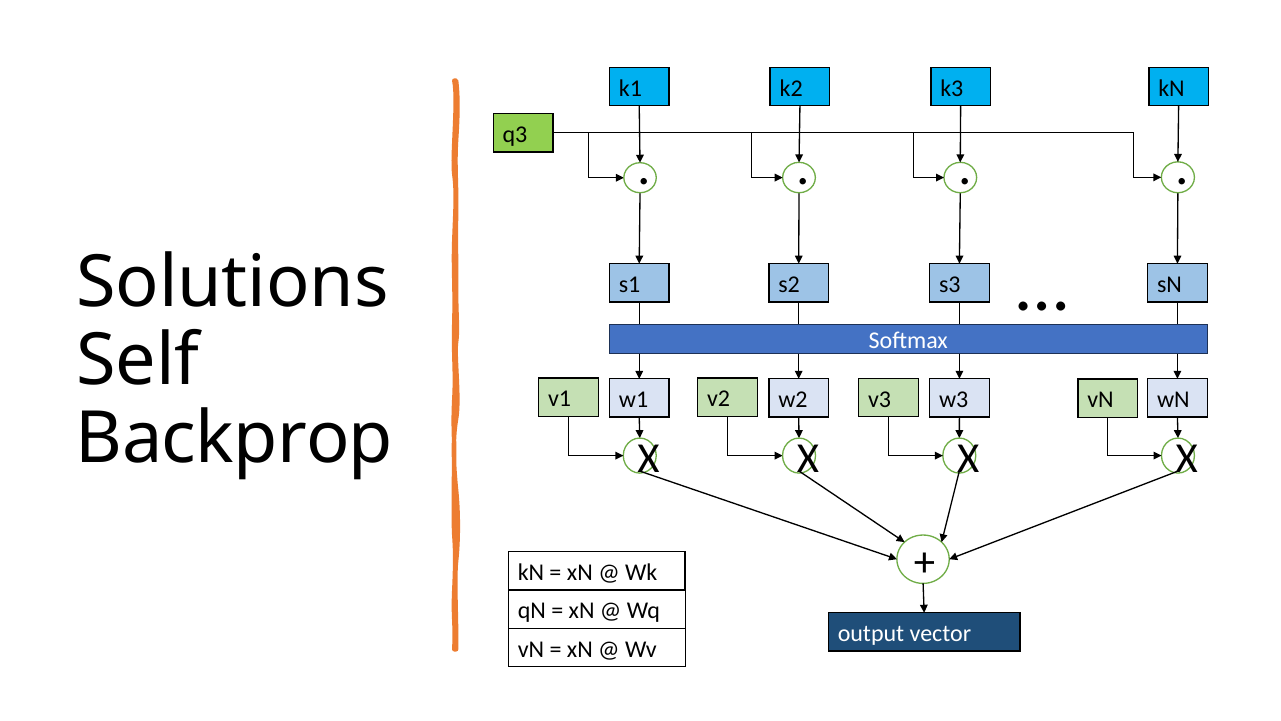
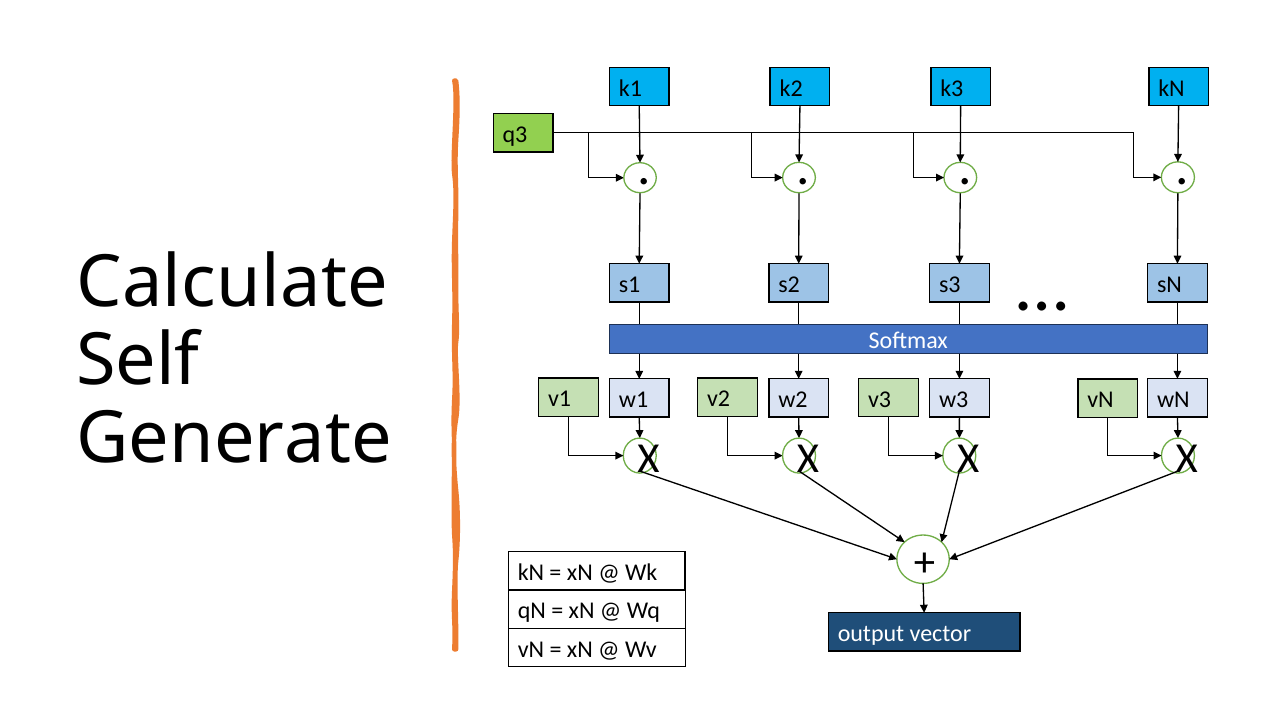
Solutions: Solutions -> Calculate
Backprop: Backprop -> Generate
